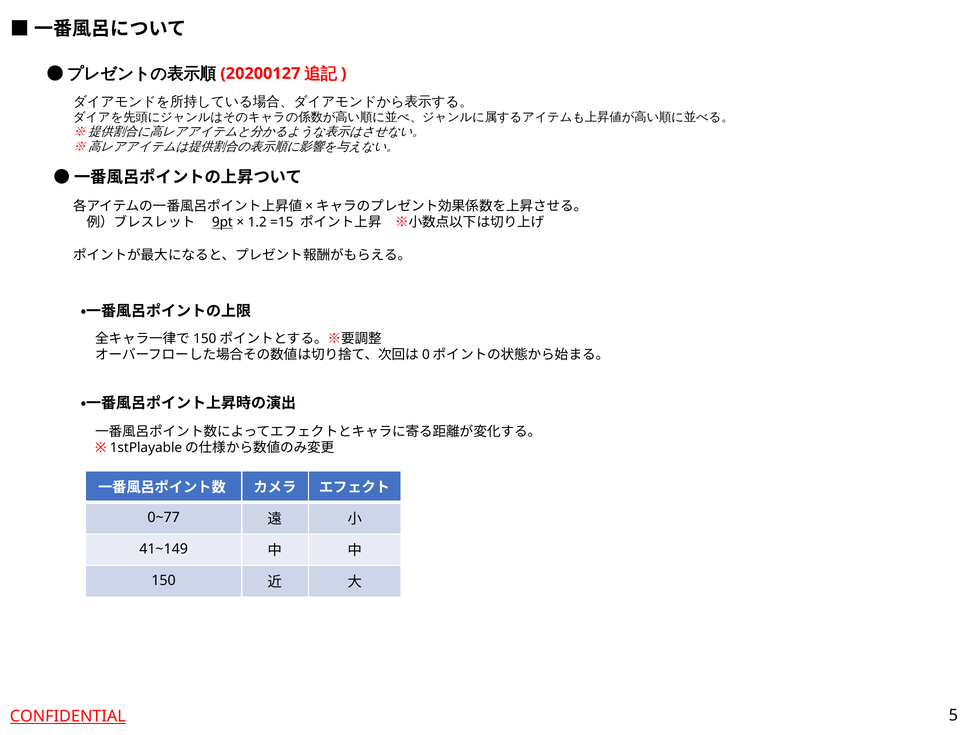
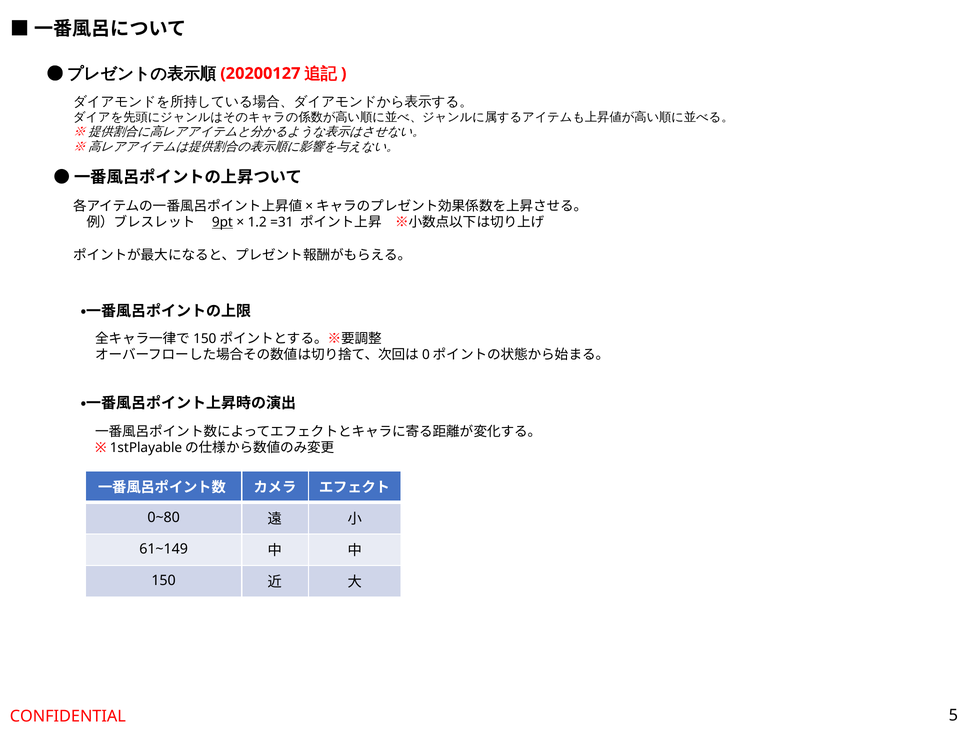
=15: =15 -> =31
0~77: 0~77 -> 0~80
41~149: 41~149 -> 61~149
CONFIDENTIAL underline: present -> none
